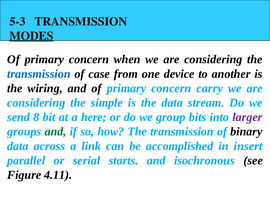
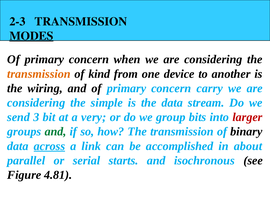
5-3: 5-3 -> 2-3
transmission at (39, 74) colour: blue -> orange
case: case -> kind
8: 8 -> 3
here: here -> very
larger colour: purple -> red
across underline: none -> present
insert: insert -> about
4.11: 4.11 -> 4.81
